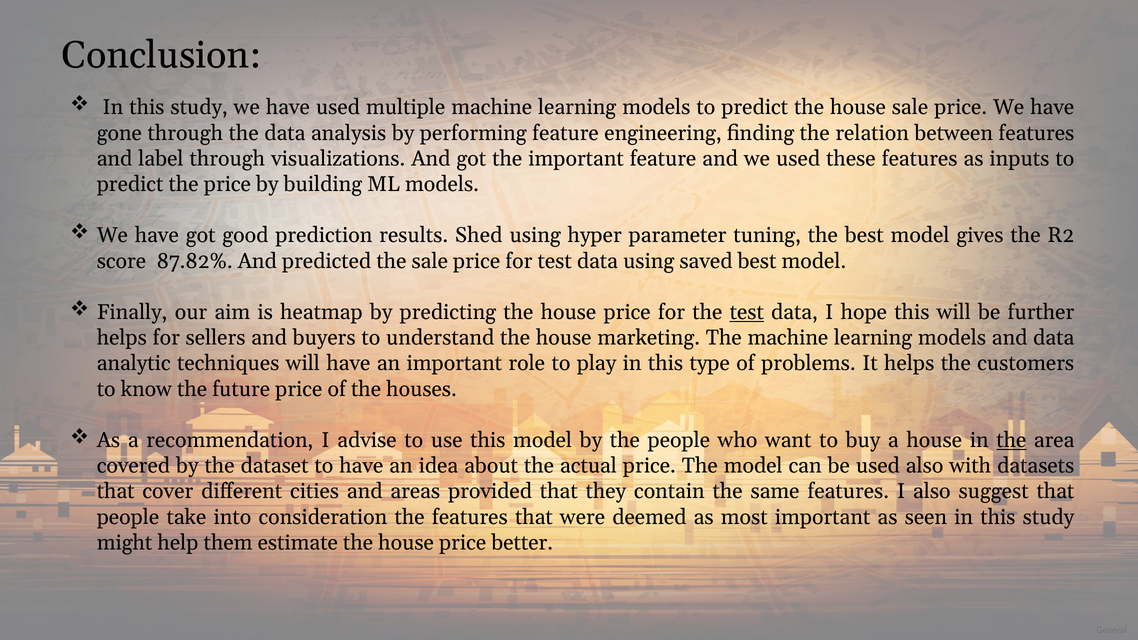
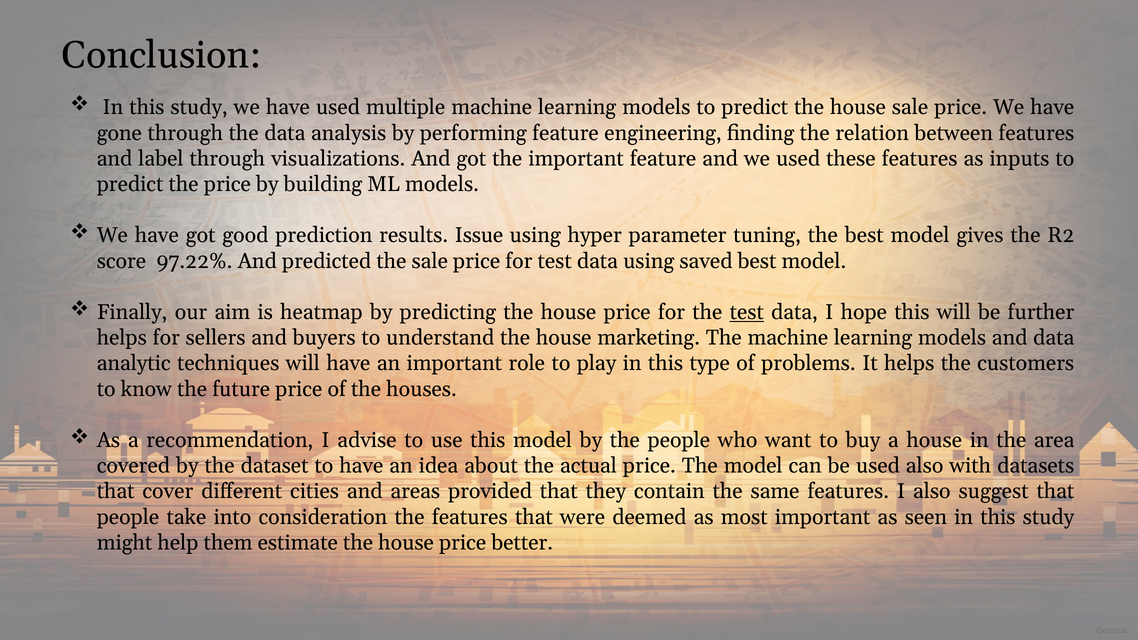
Shed: Shed -> Issue
87.82%: 87.82% -> 97.22%
the at (1011, 440) underline: present -> none
